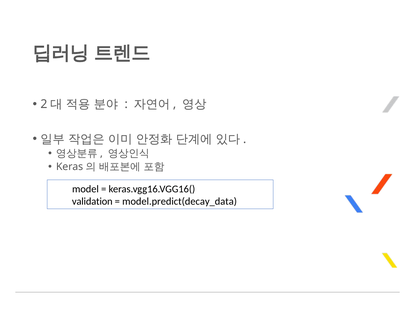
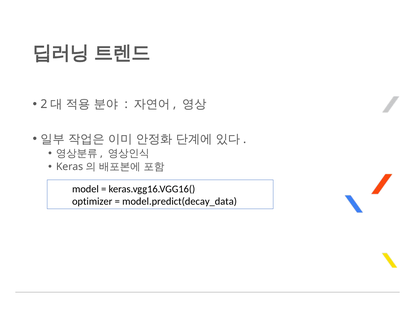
validation: validation -> optimizer
